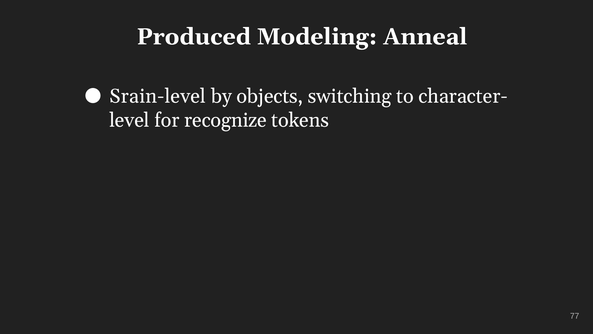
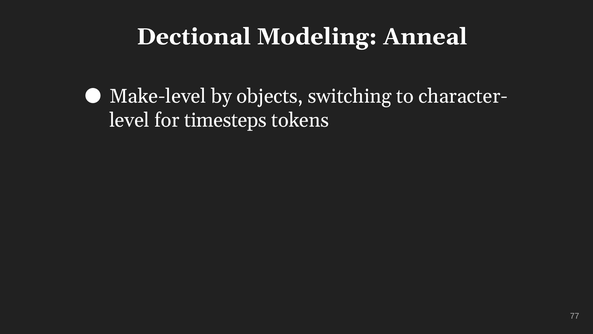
Produced: Produced -> Dectional
Srain-level: Srain-level -> Make-level
recognize: recognize -> timesteps
